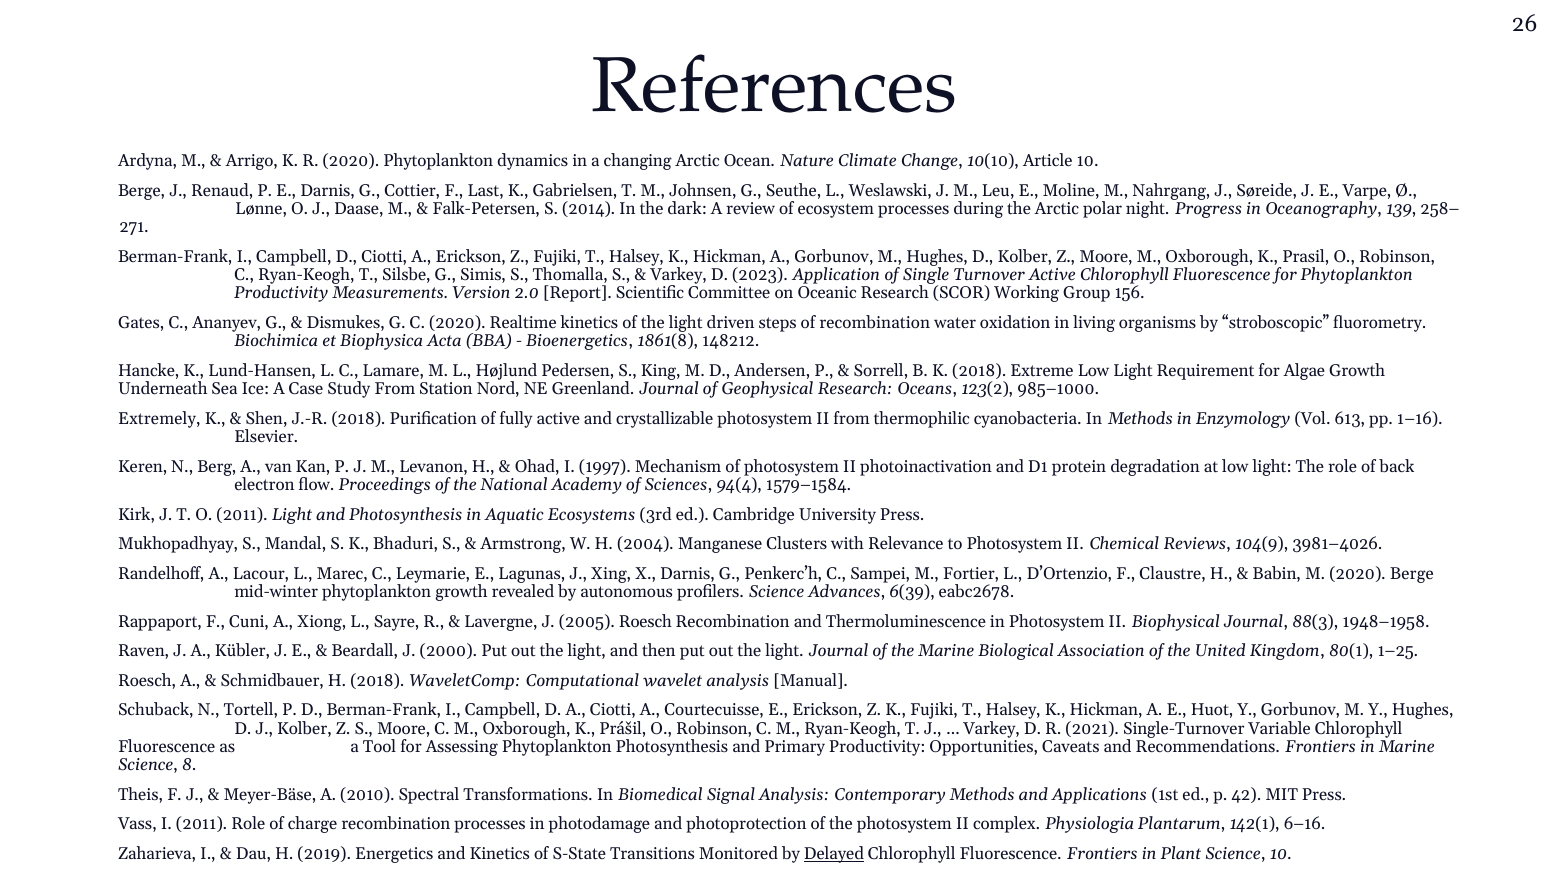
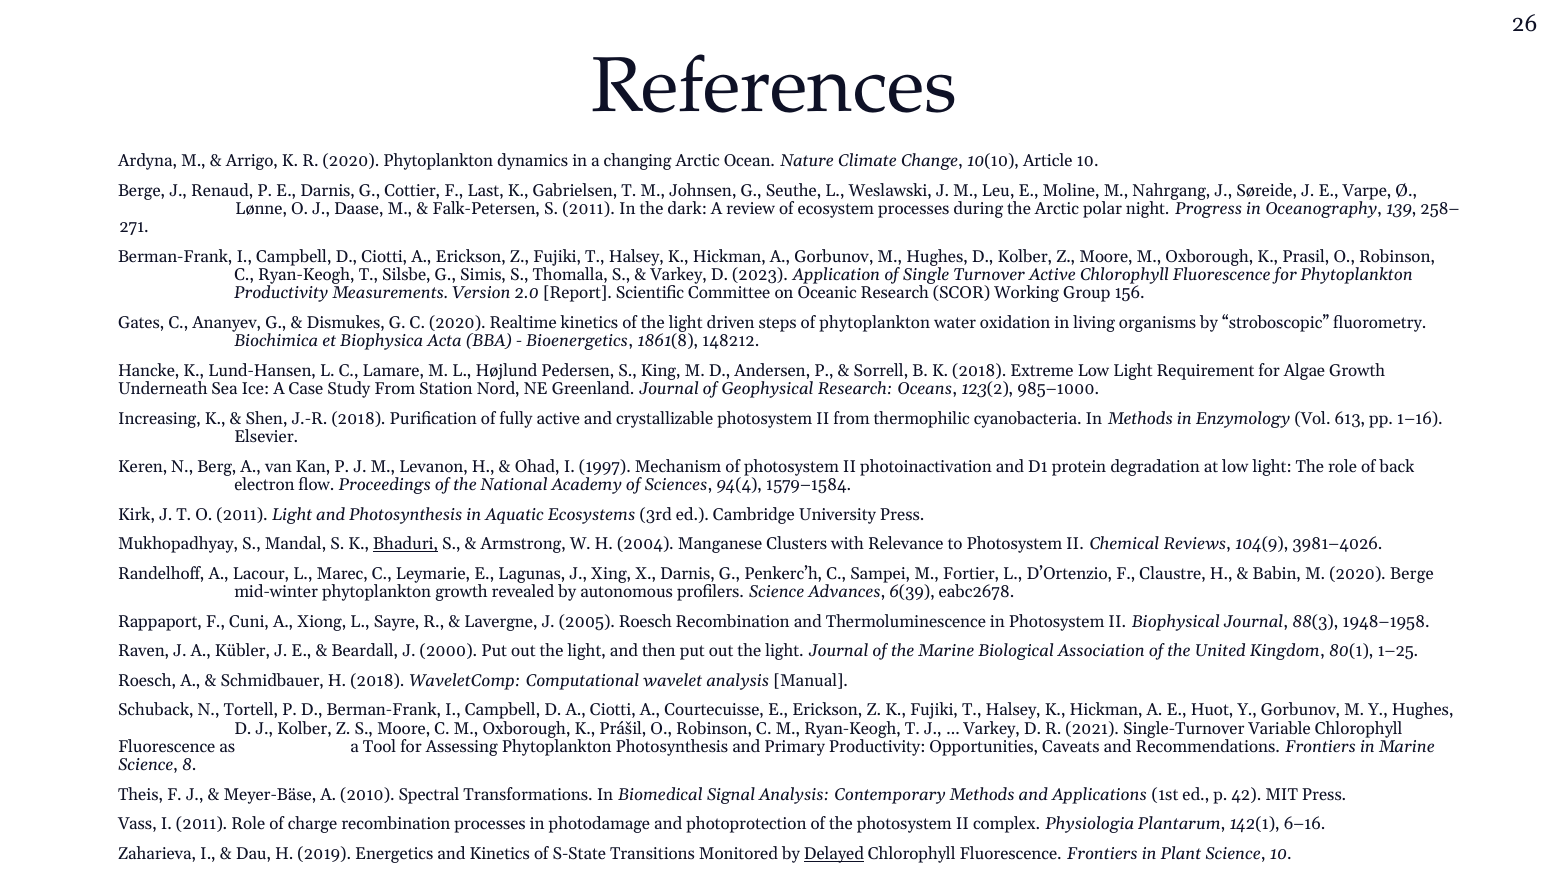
S 2014: 2014 -> 2011
of recombination: recombination -> phytoplankton
Extremely: Extremely -> Increasing
Bhaduri underline: none -> present
